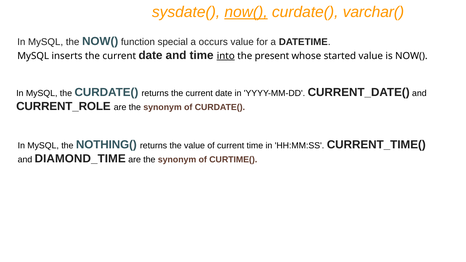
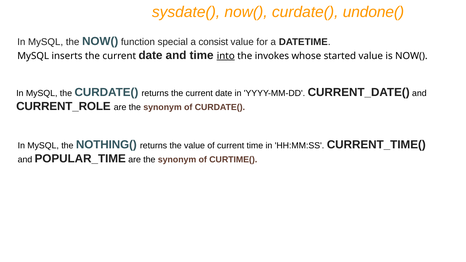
now( at (246, 12) underline: present -> none
varchar(: varchar( -> undone(
occurs: occurs -> consist
present: present -> invokes
DIAMOND_TIME: DIAMOND_TIME -> POPULAR_TIME
